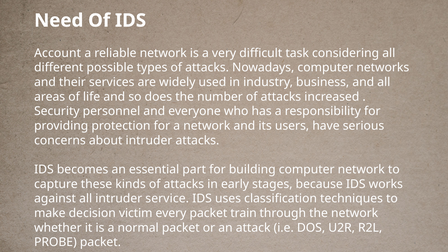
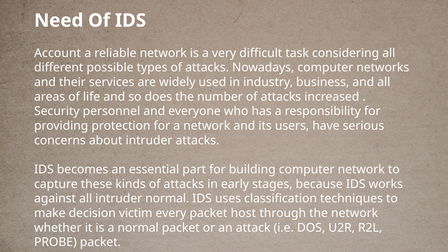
intruder service: service -> normal
train: train -> host
